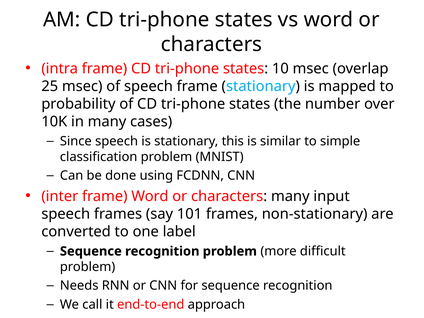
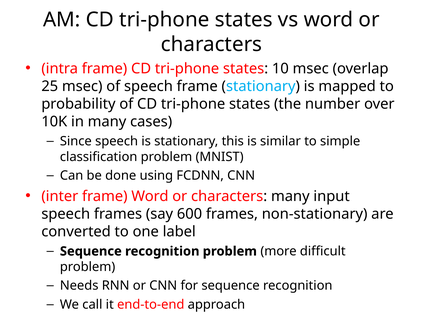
101: 101 -> 600
